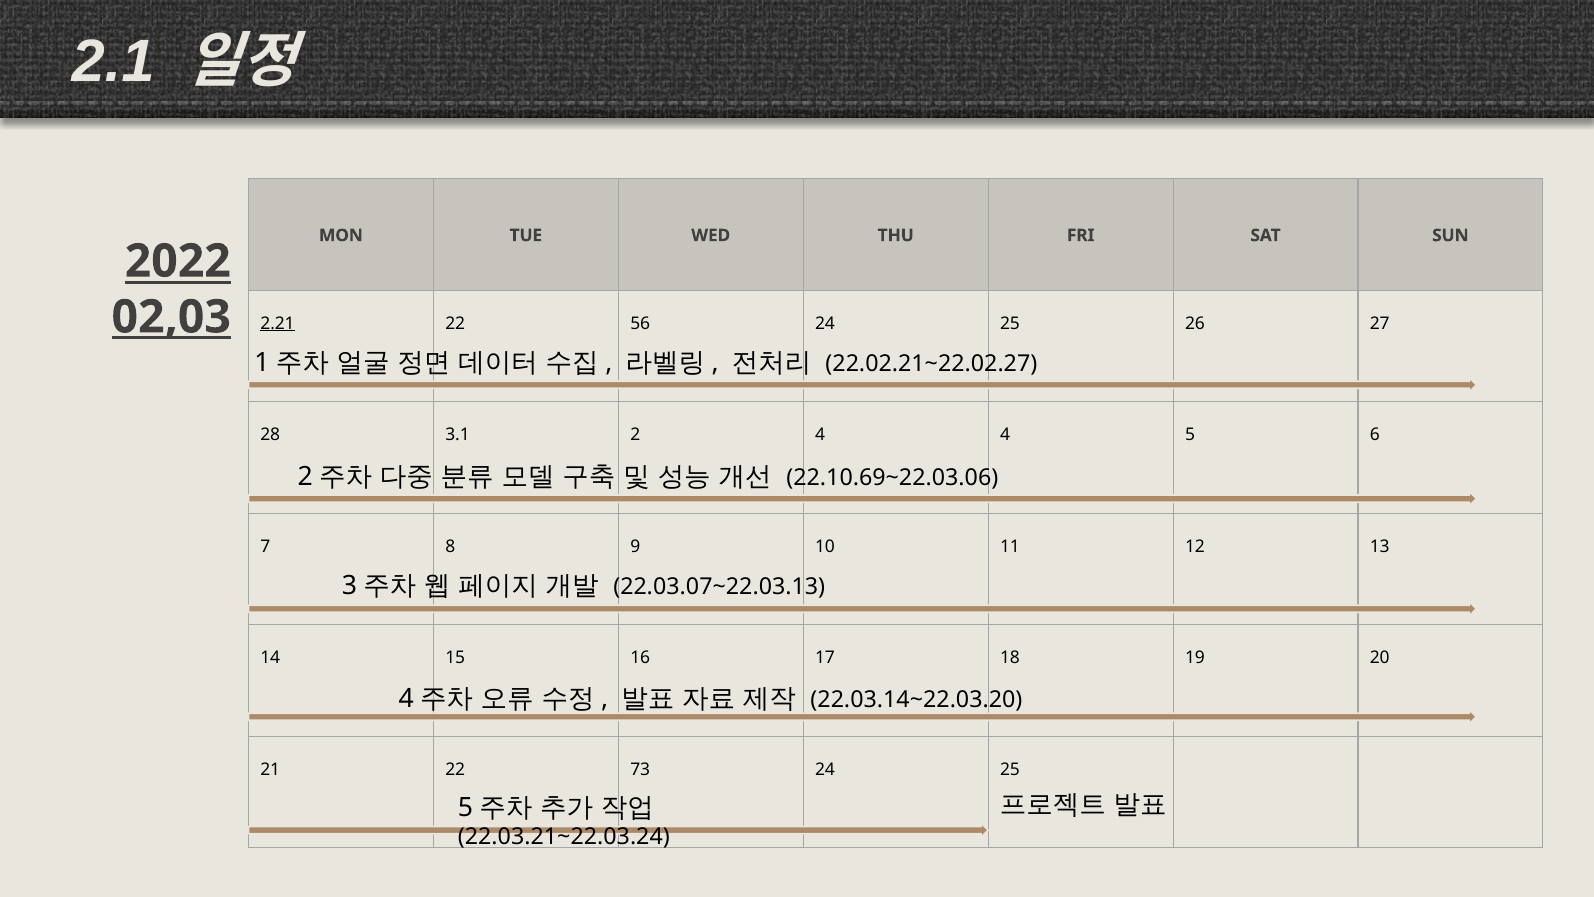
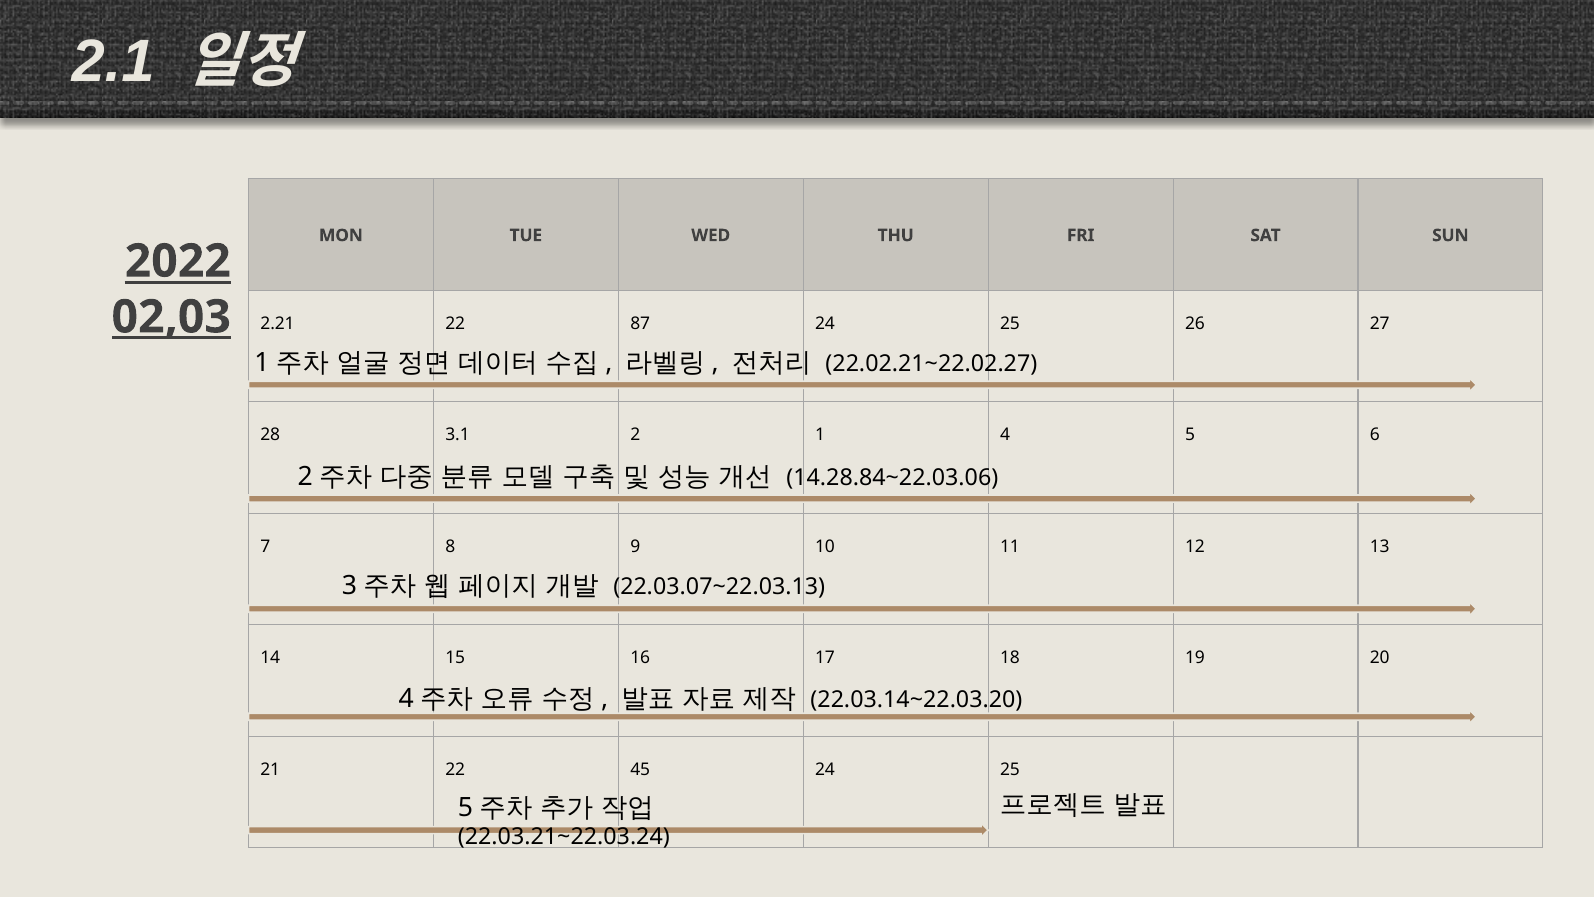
2.21 underline: present -> none
56: 56 -> 87
2 4: 4 -> 1
22.10.69~22.03.06: 22.10.69~22.03.06 -> 14.28.84~22.03.06
73: 73 -> 45
